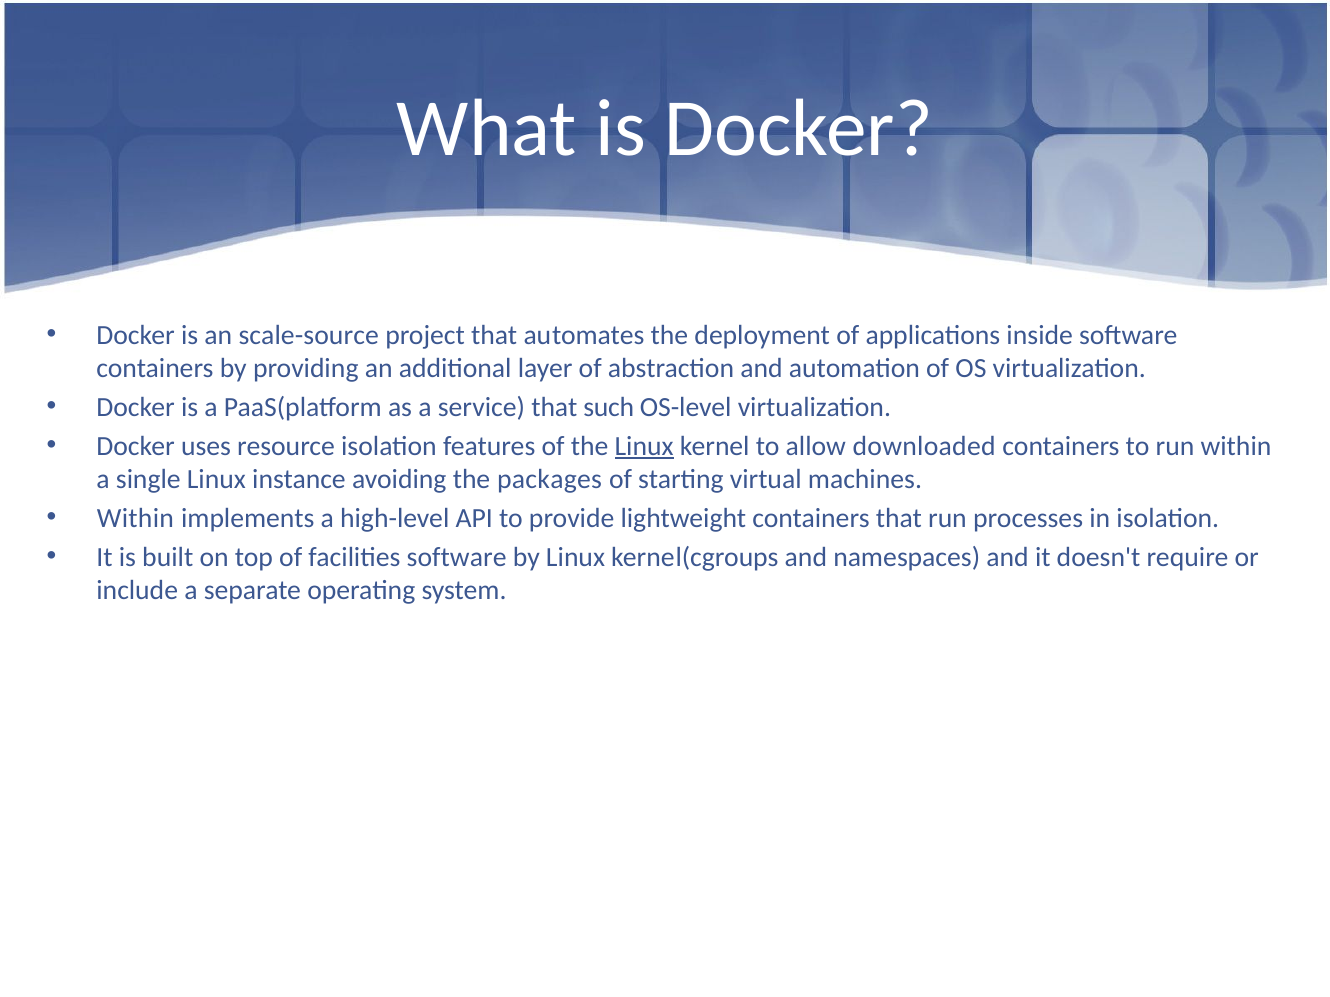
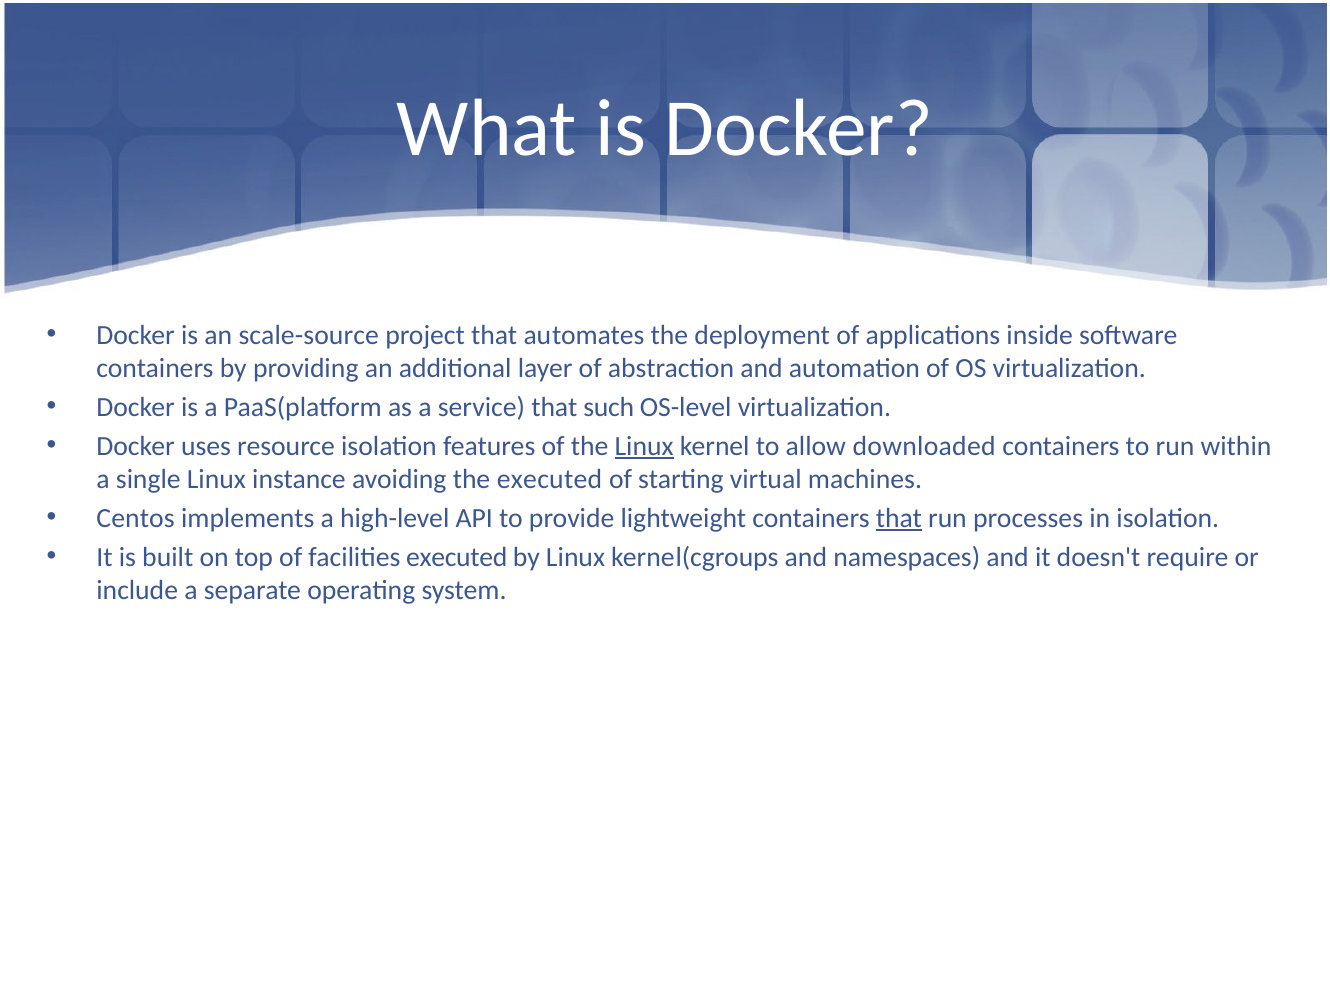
the packages: packages -> executed
Within at (135, 518): Within -> Centos
that at (899, 518) underline: none -> present
facilities software: software -> executed
